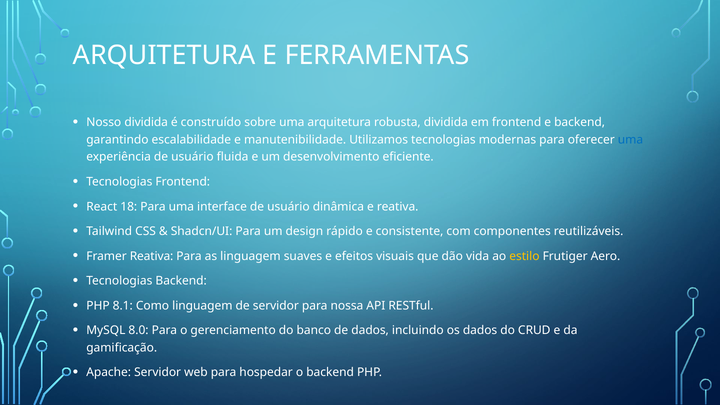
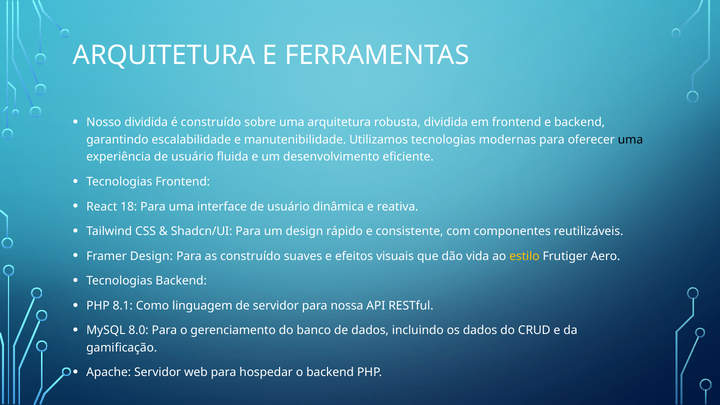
uma at (630, 140) colour: blue -> black
Framer Reativa: Reativa -> Design
as linguagem: linguagem -> construído
